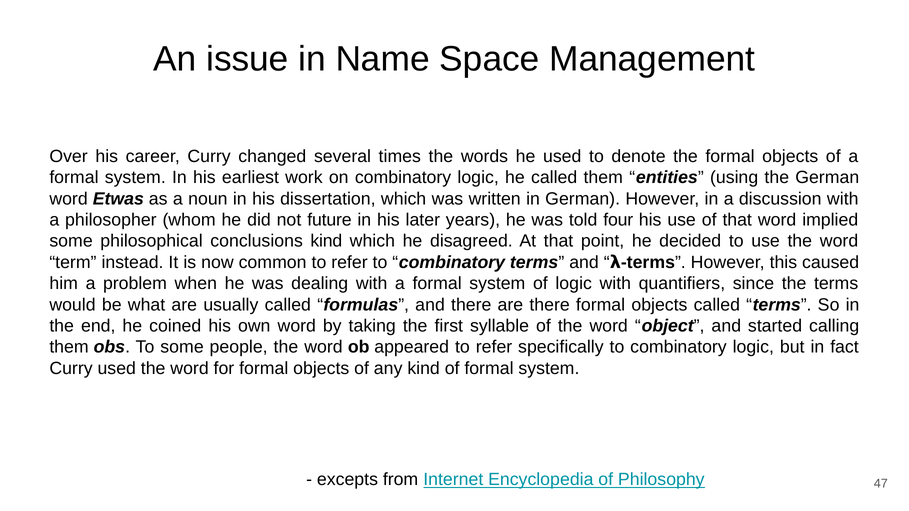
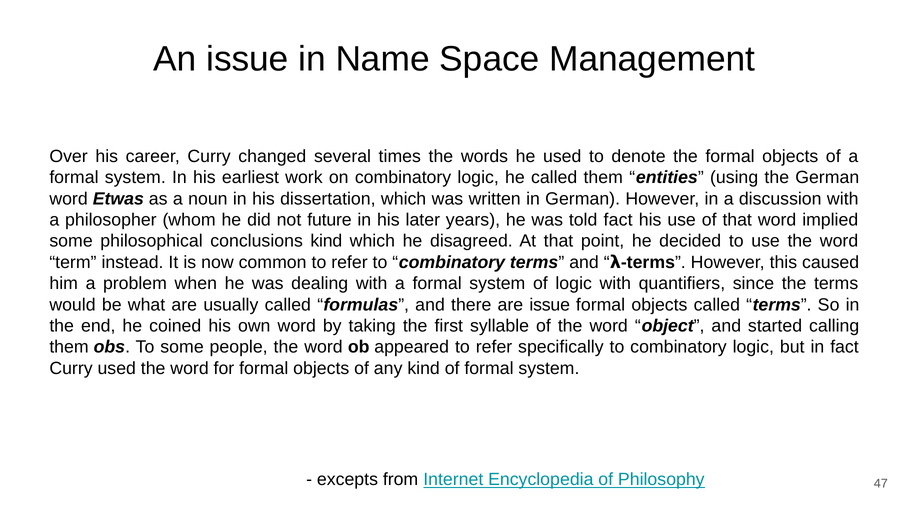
told four: four -> fact
are there: there -> issue
